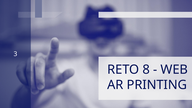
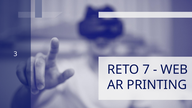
8: 8 -> 7
